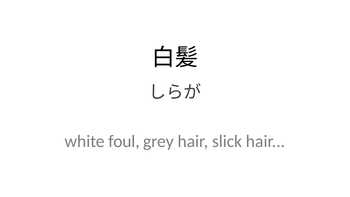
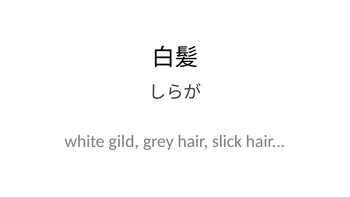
foul: foul -> gild
